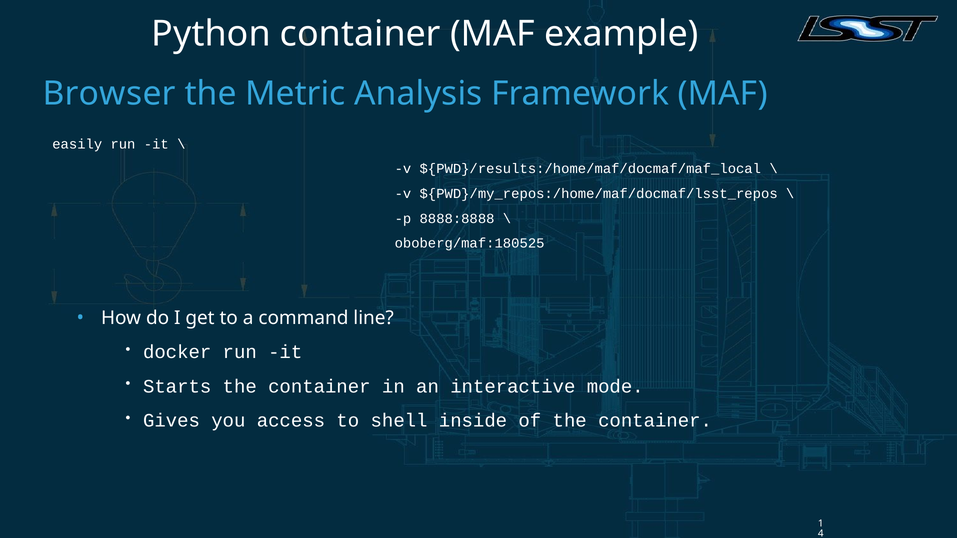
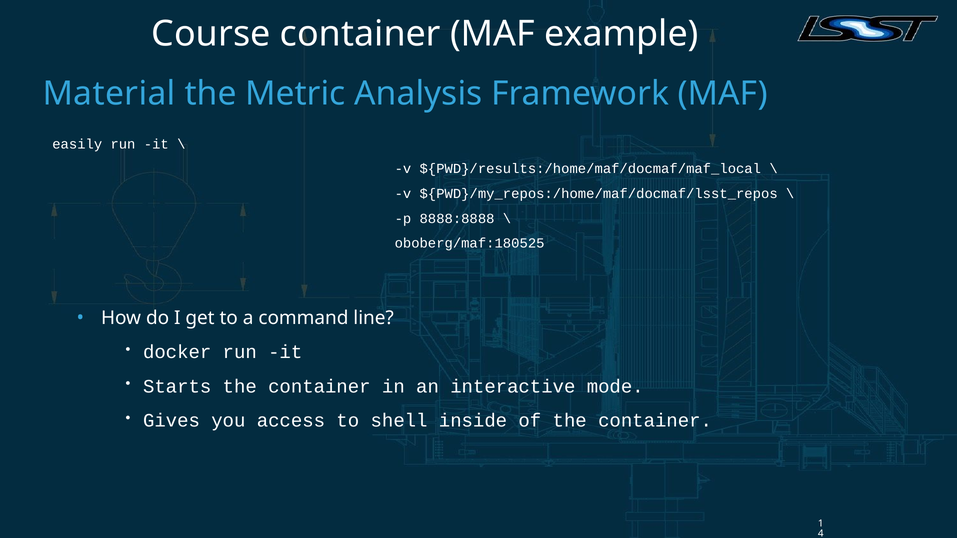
Python: Python -> Course
Browser: Browser -> Material
